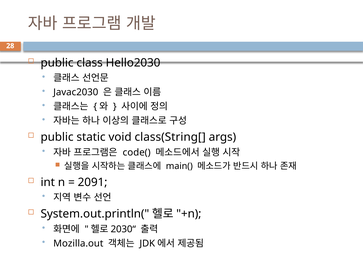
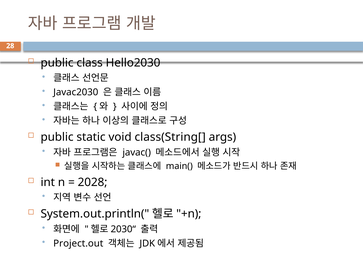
code(: code( -> javac(
2091: 2091 -> 2028
Mozilla.out: Mozilla.out -> Project.out
